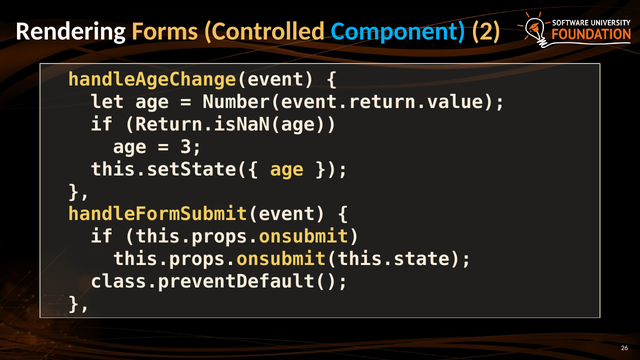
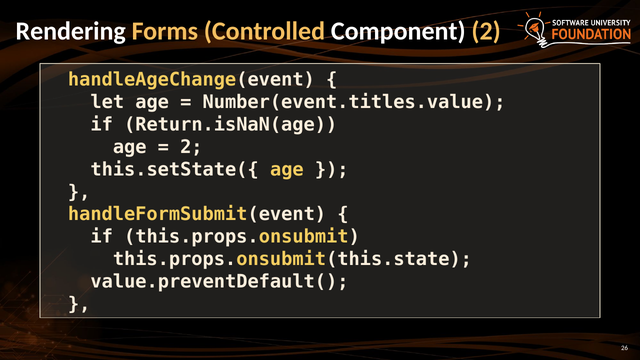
Component colour: light blue -> white
Number(event.return.value: Number(event.return.value -> Number(event.titles.value
3 at (191, 147): 3 -> 2
class.preventDefault(: class.preventDefault( -> value.preventDefault(
